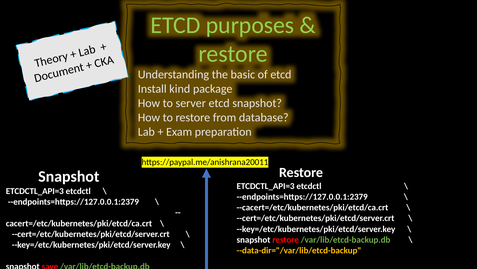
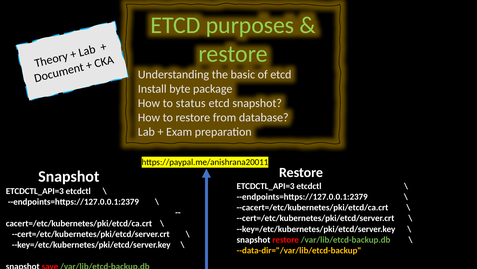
kind: kind -> byte
server: server -> status
